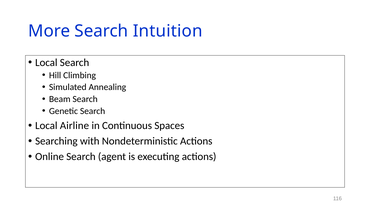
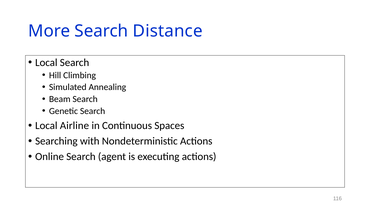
Intuition: Intuition -> Distance
